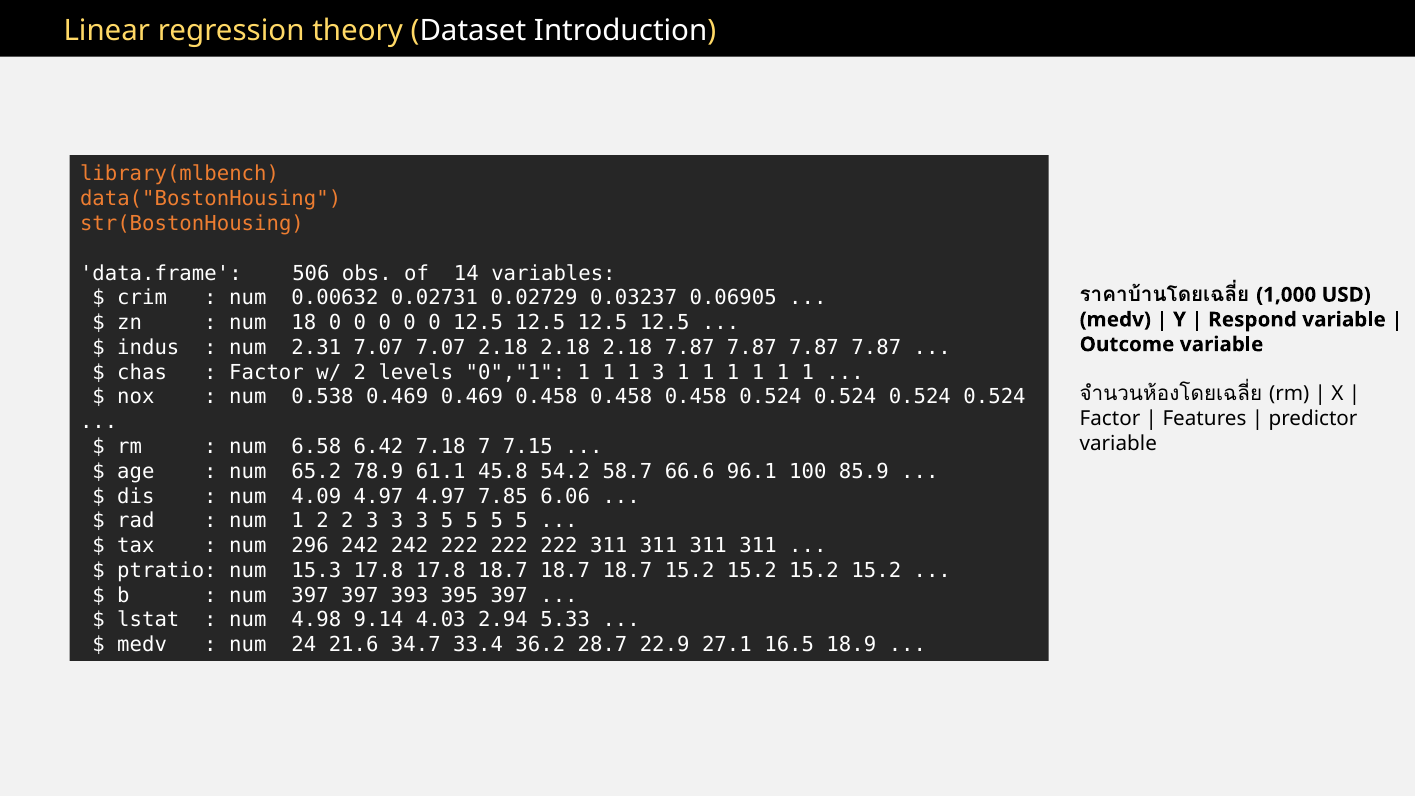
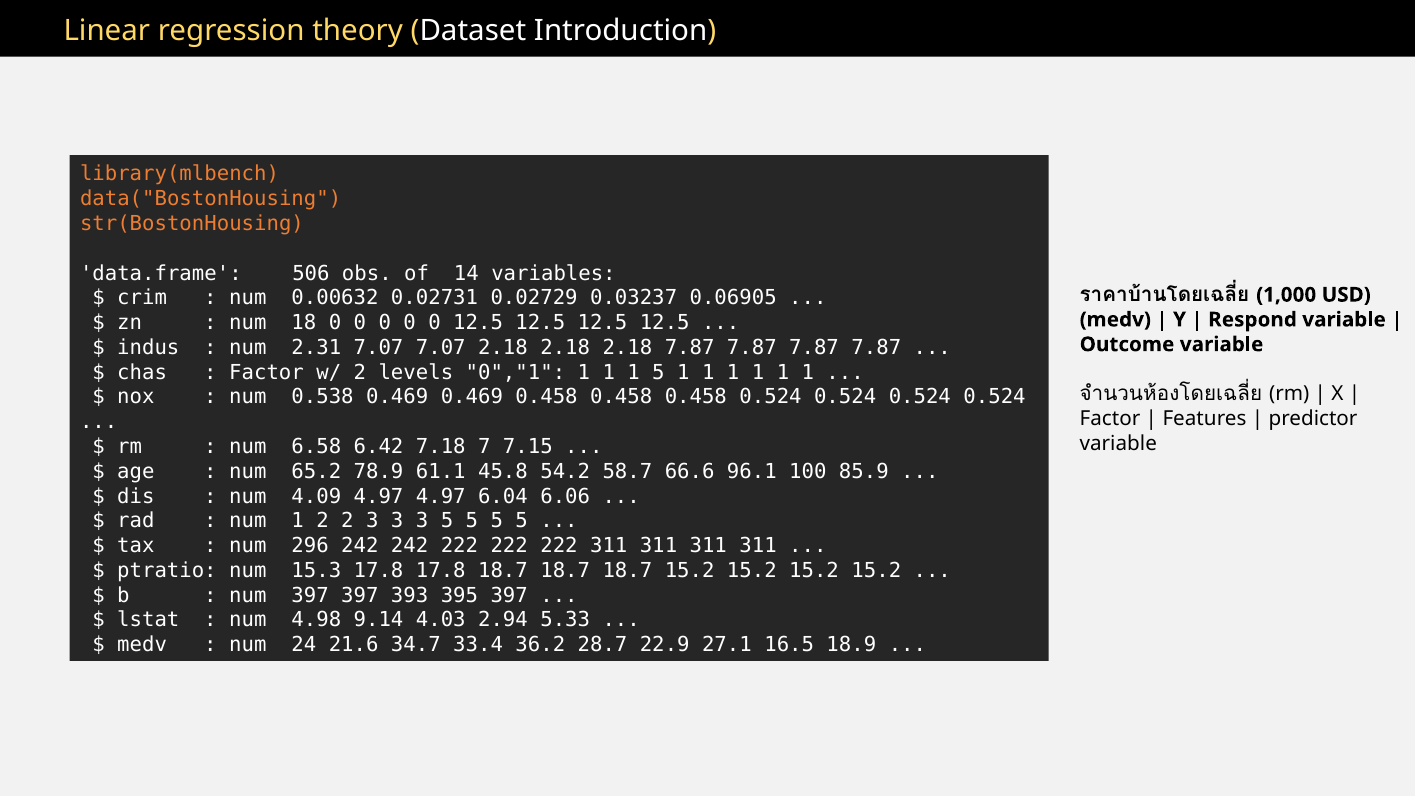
1 3: 3 -> 5
7.85: 7.85 -> 6.04
